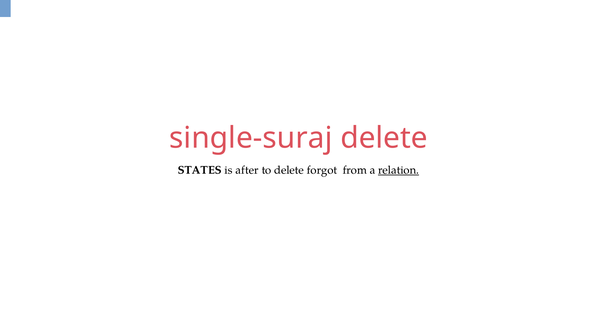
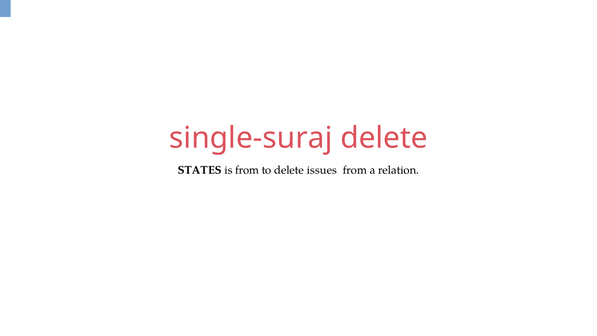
is after: after -> from
forgot: forgot -> issues
relation underline: present -> none
